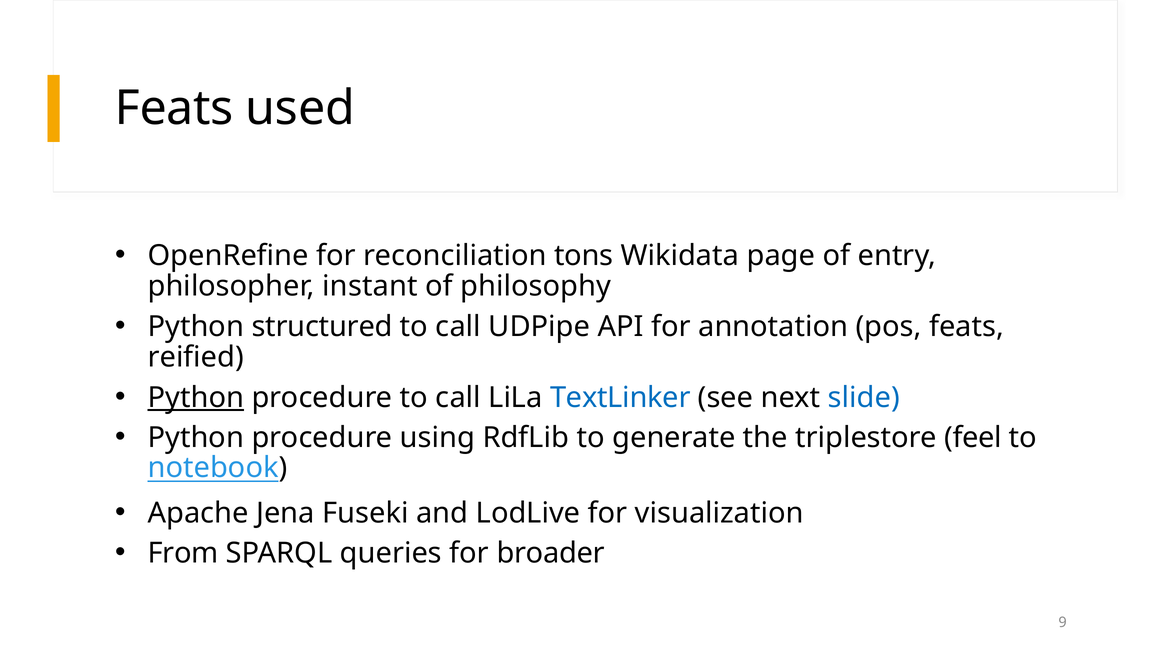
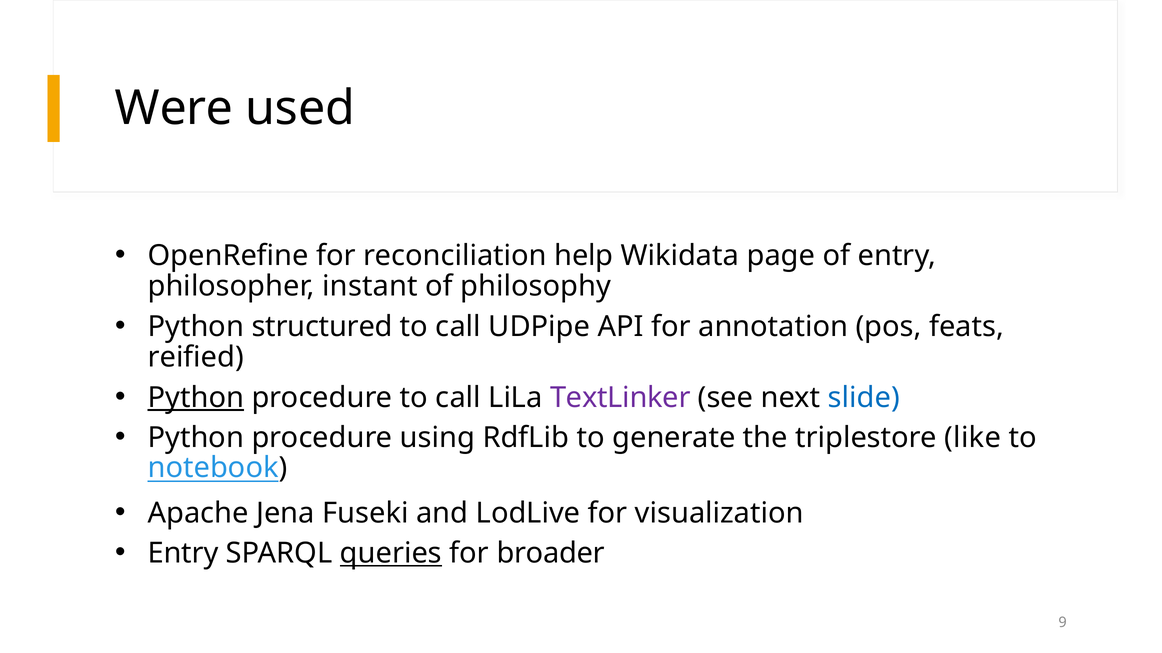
Feats at (174, 108): Feats -> Were
tons: tons -> help
TextLinker colour: blue -> purple
feel: feel -> like
From at (183, 554): From -> Entry
queries underline: none -> present
